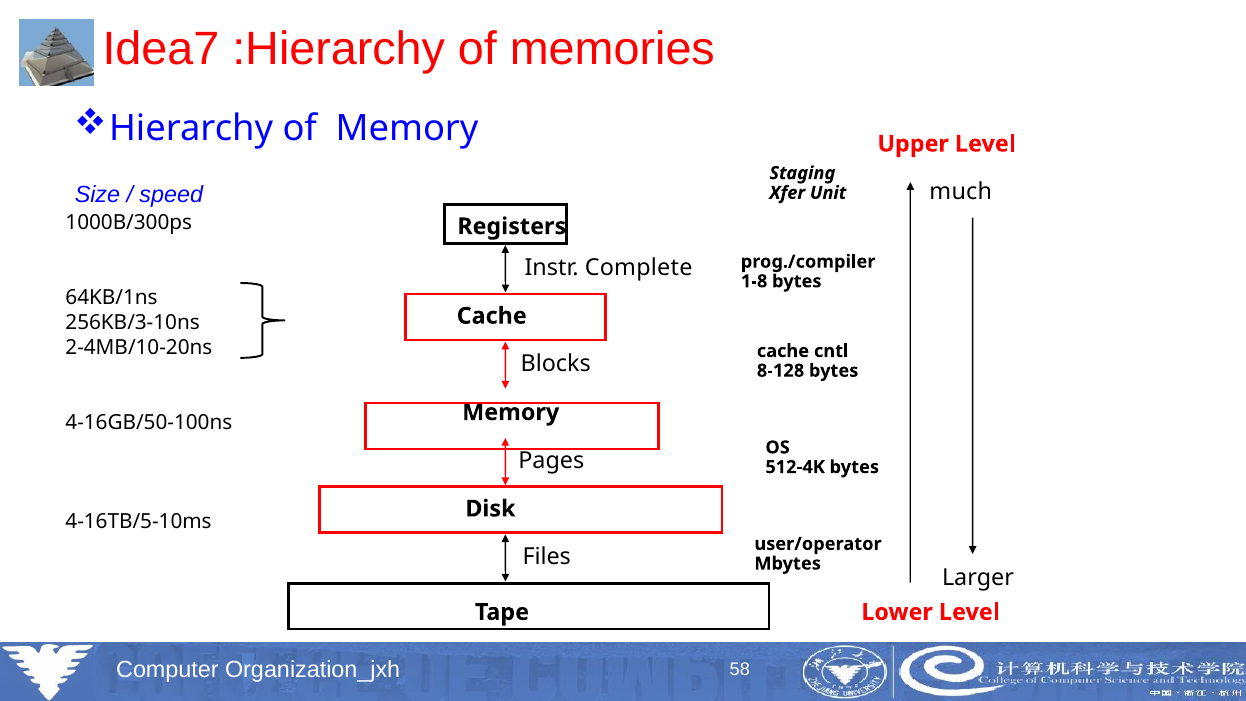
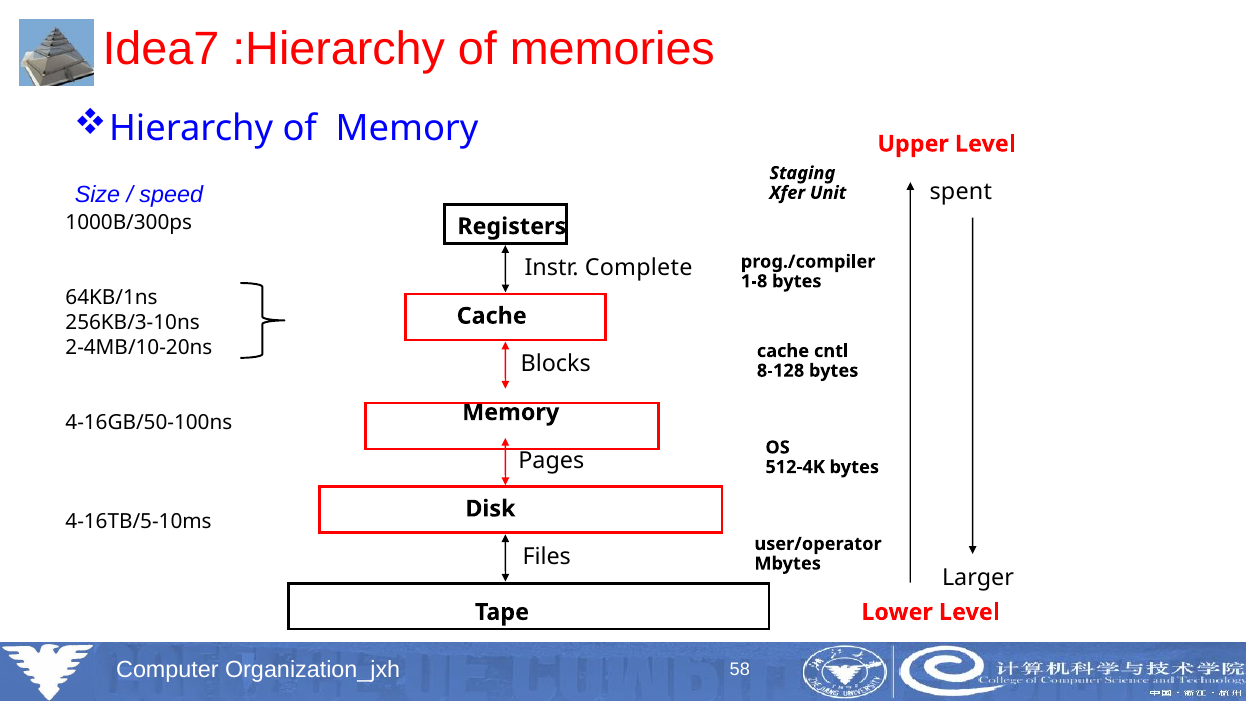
much: much -> spent
